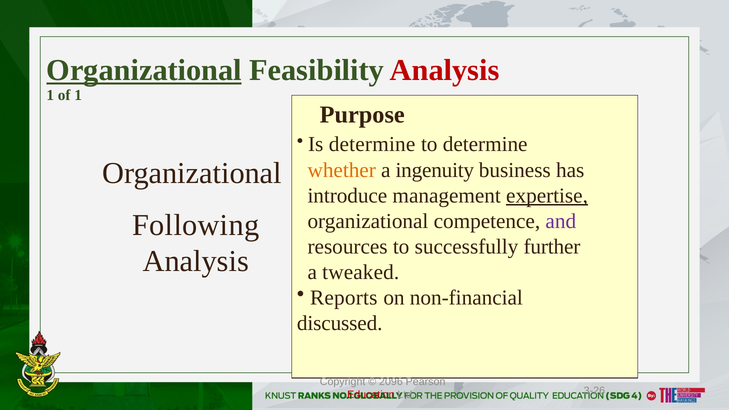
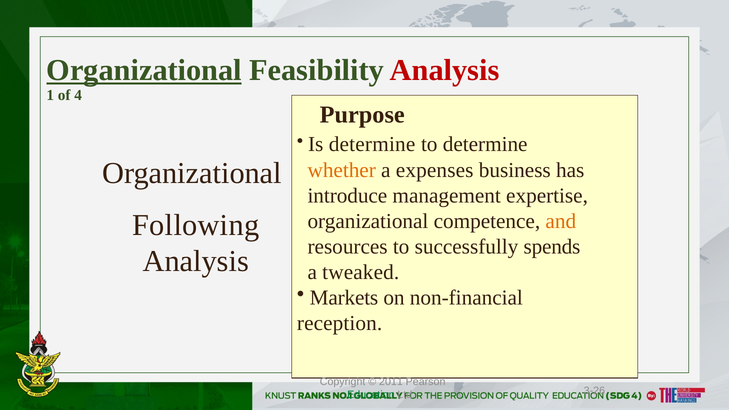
of 1: 1 -> 4
ingenuity: ingenuity -> expenses
expertise underline: present -> none
and colour: purple -> orange
further: further -> spends
Reports: Reports -> Markets
discussed: discussed -> reception
2096: 2096 -> 2011
Education colour: red -> green
